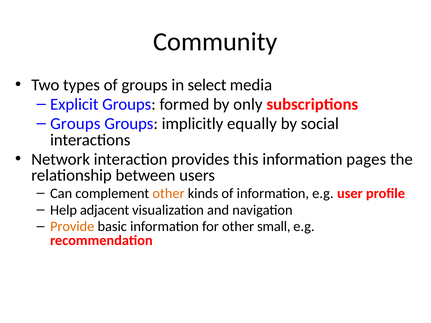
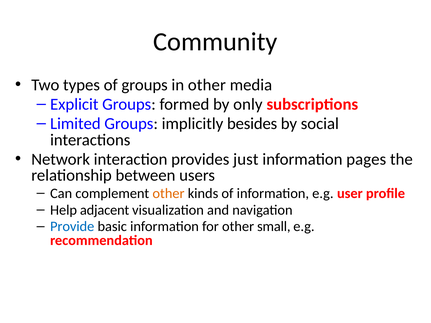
in select: select -> other
Groups at (75, 124): Groups -> Limited
equally: equally -> besides
this: this -> just
Provide colour: orange -> blue
